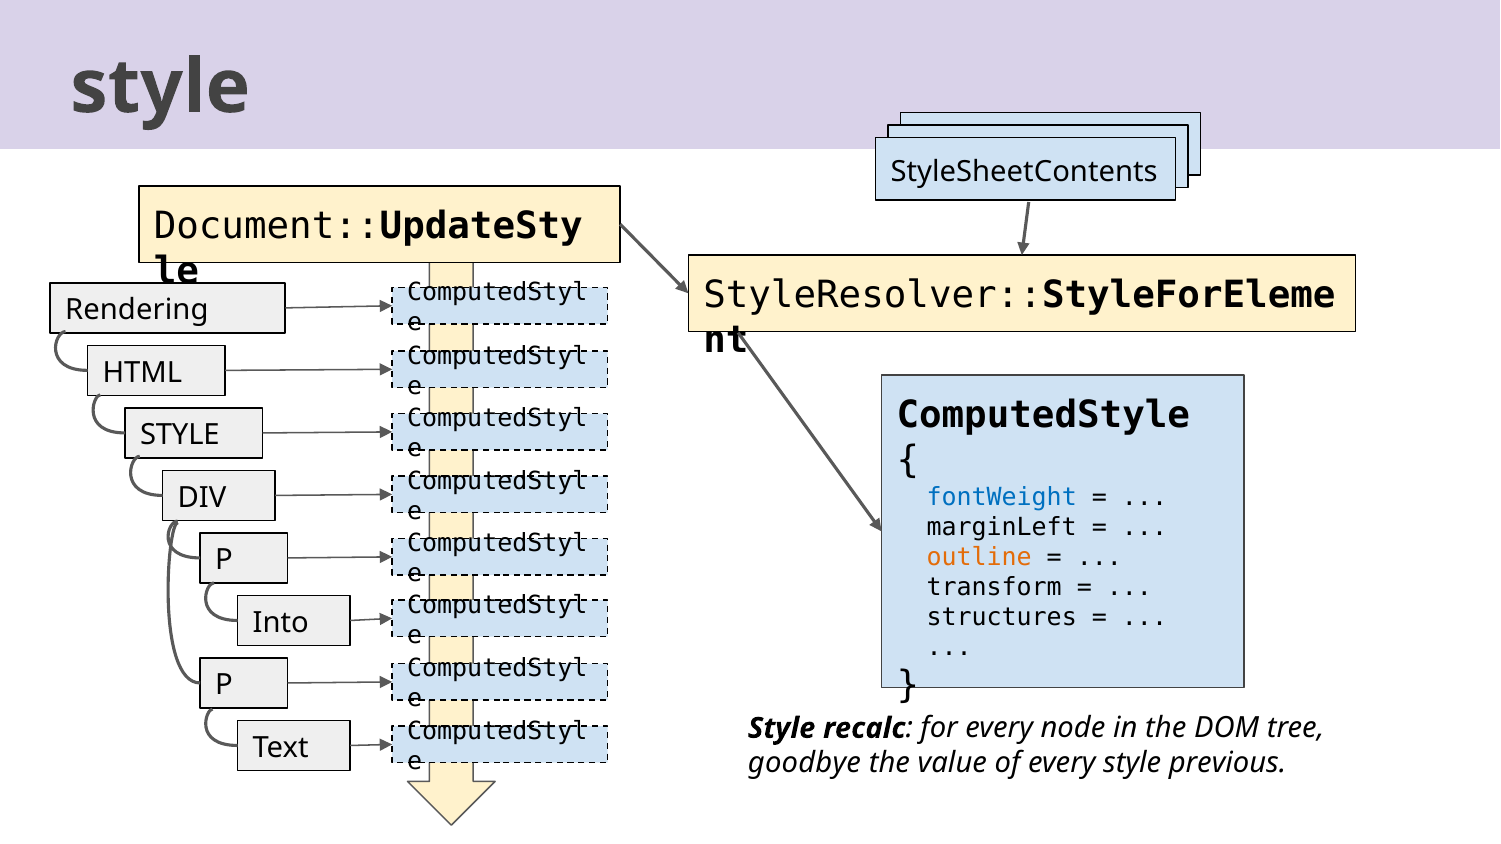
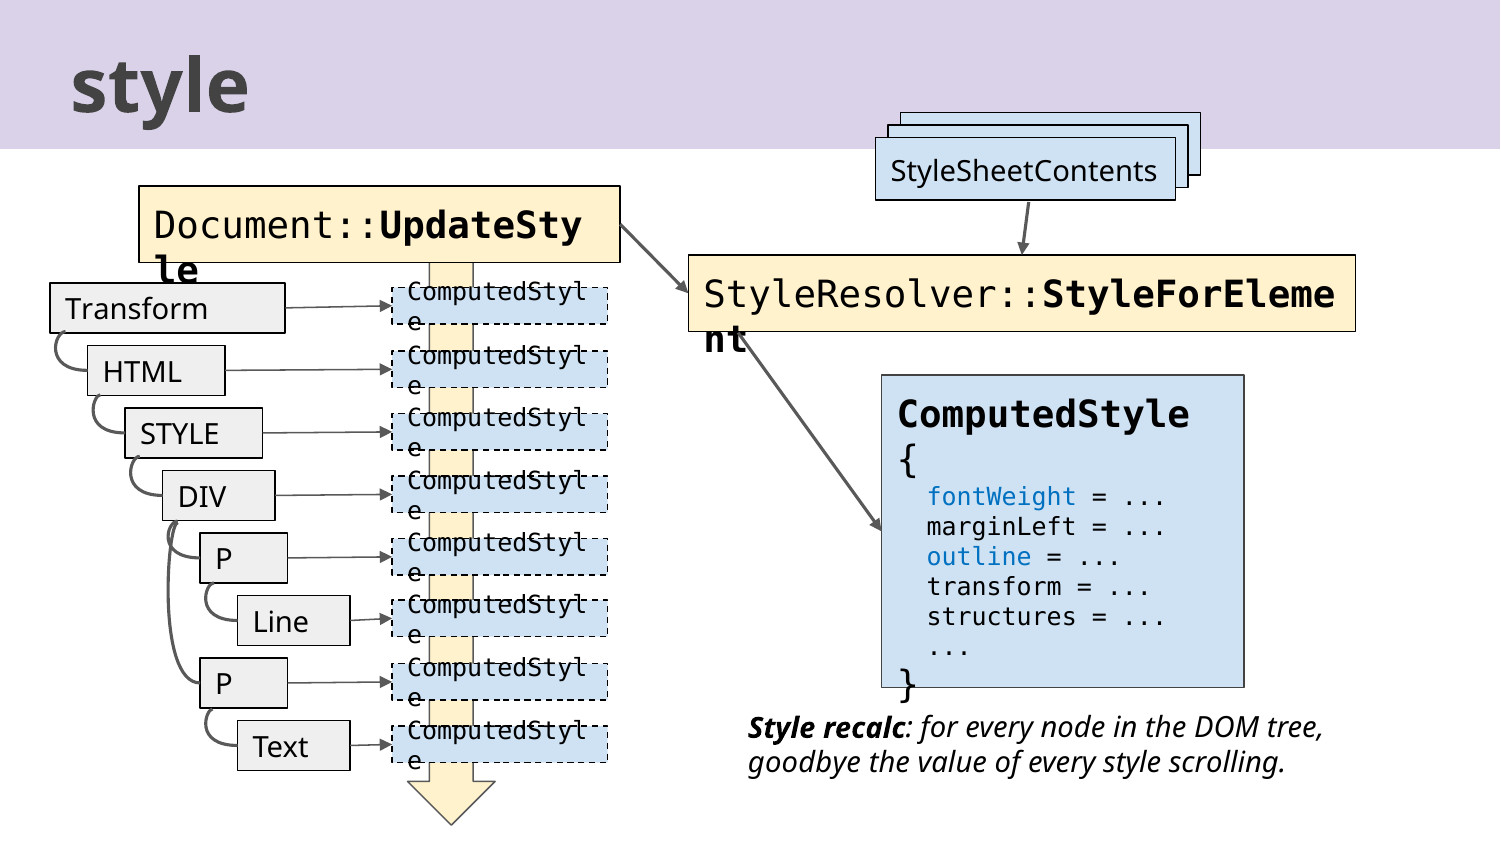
Rendering at (137, 310): Rendering -> Transform
outline colour: orange -> blue
Into: Into -> Line
previous: previous -> scrolling
